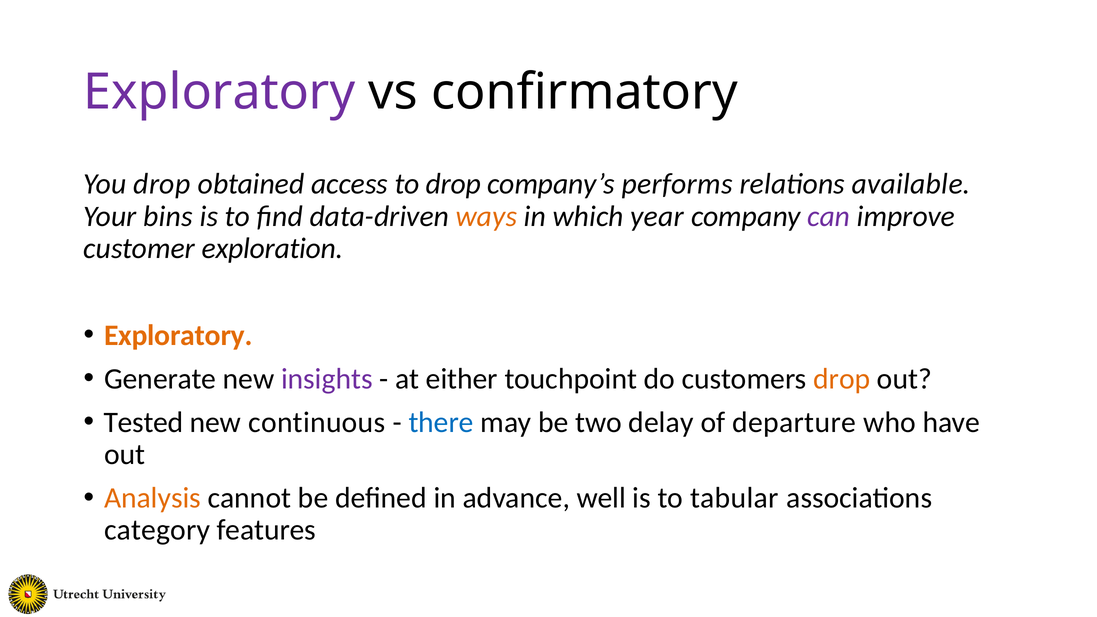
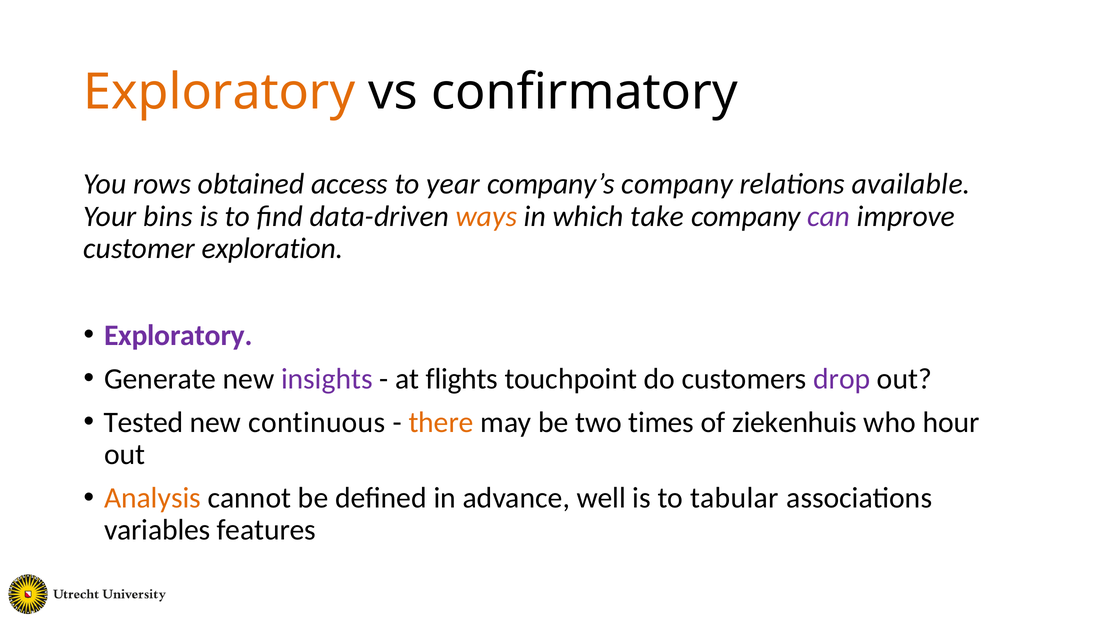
Exploratory at (219, 92) colour: purple -> orange
You drop: drop -> rows
to drop: drop -> year
company’s performs: performs -> company
year: year -> take
Exploratory at (178, 335) colour: orange -> purple
either: either -> flights
drop at (842, 379) colour: orange -> purple
there colour: blue -> orange
delay: delay -> times
departure: departure -> ziekenhuis
have: have -> hour
category: category -> variables
